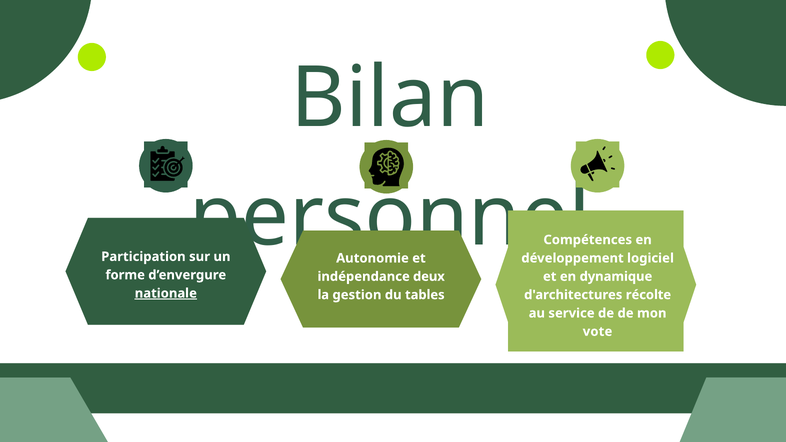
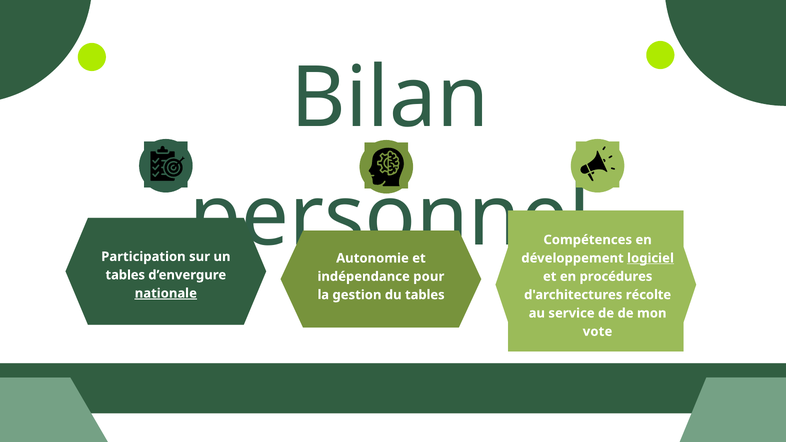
logiciel underline: none -> present
forme at (125, 275): forme -> tables
dynamique: dynamique -> procédures
deux: deux -> pour
